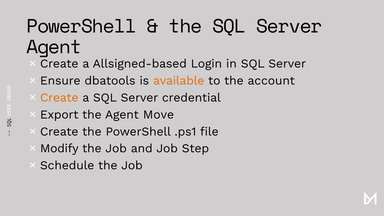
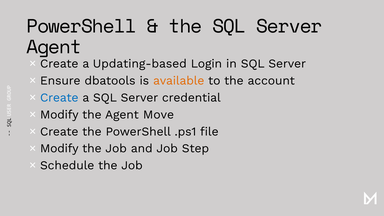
Allsigned-based: Allsigned-based -> Updating-based
Create at (59, 98) colour: orange -> blue
Export at (59, 115): Export -> Modify
